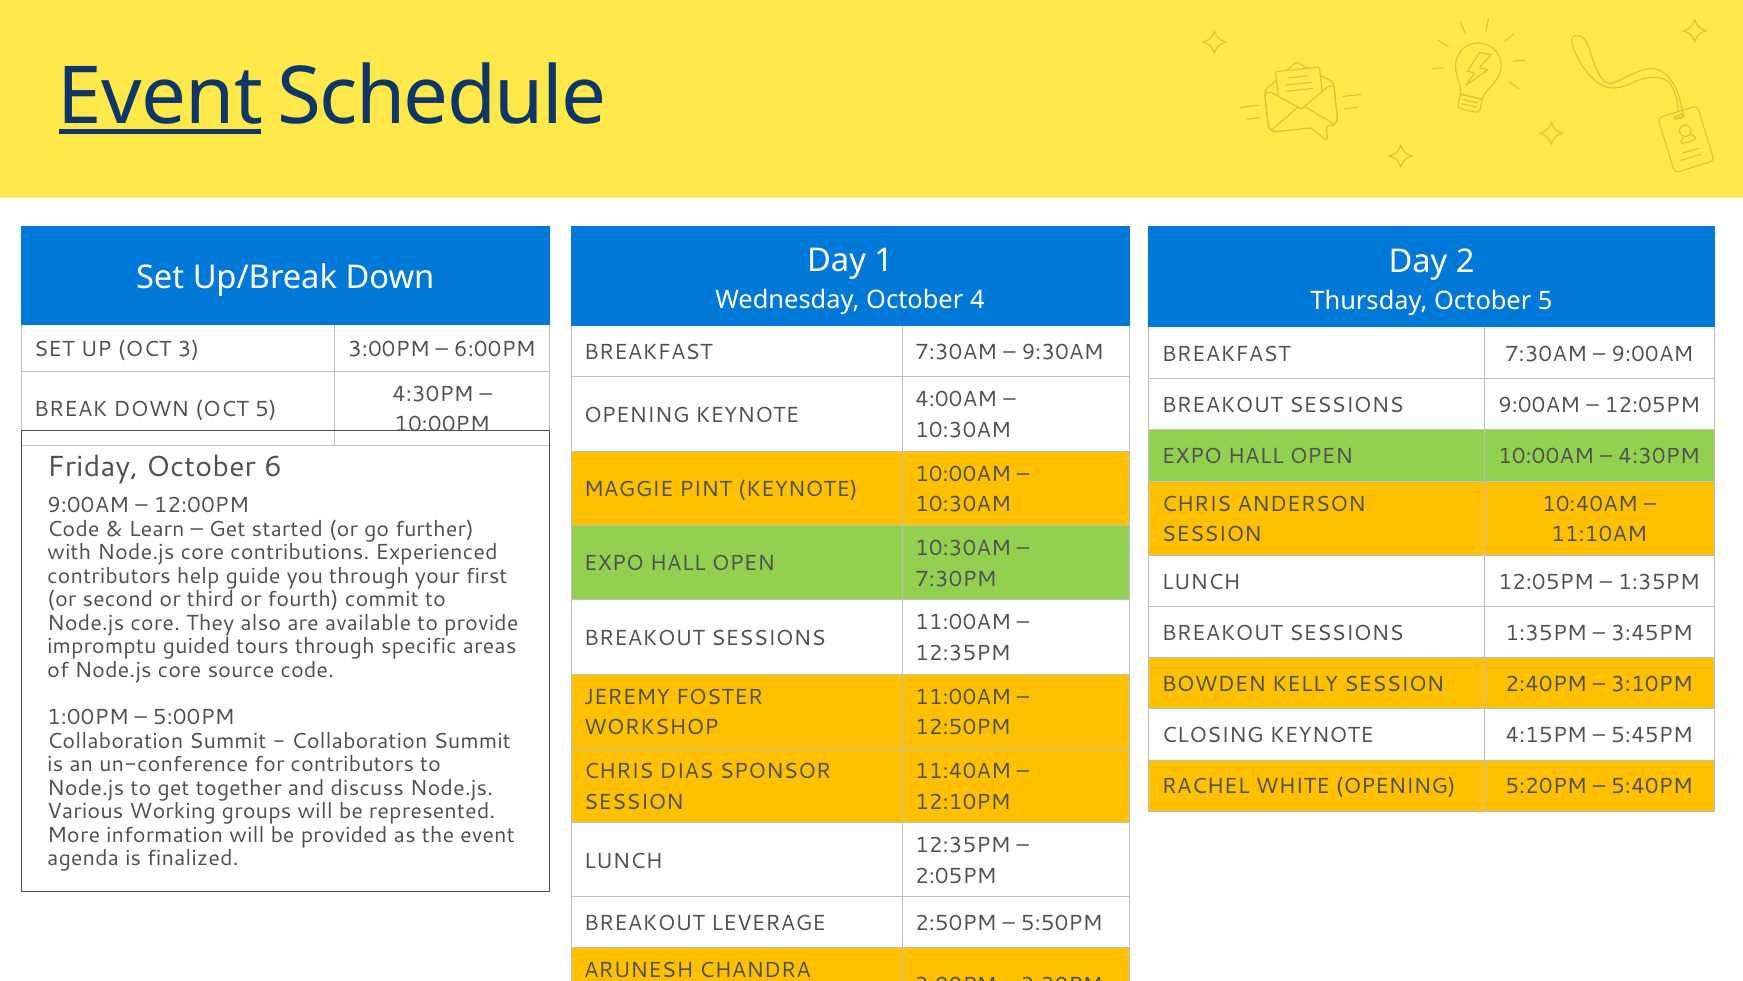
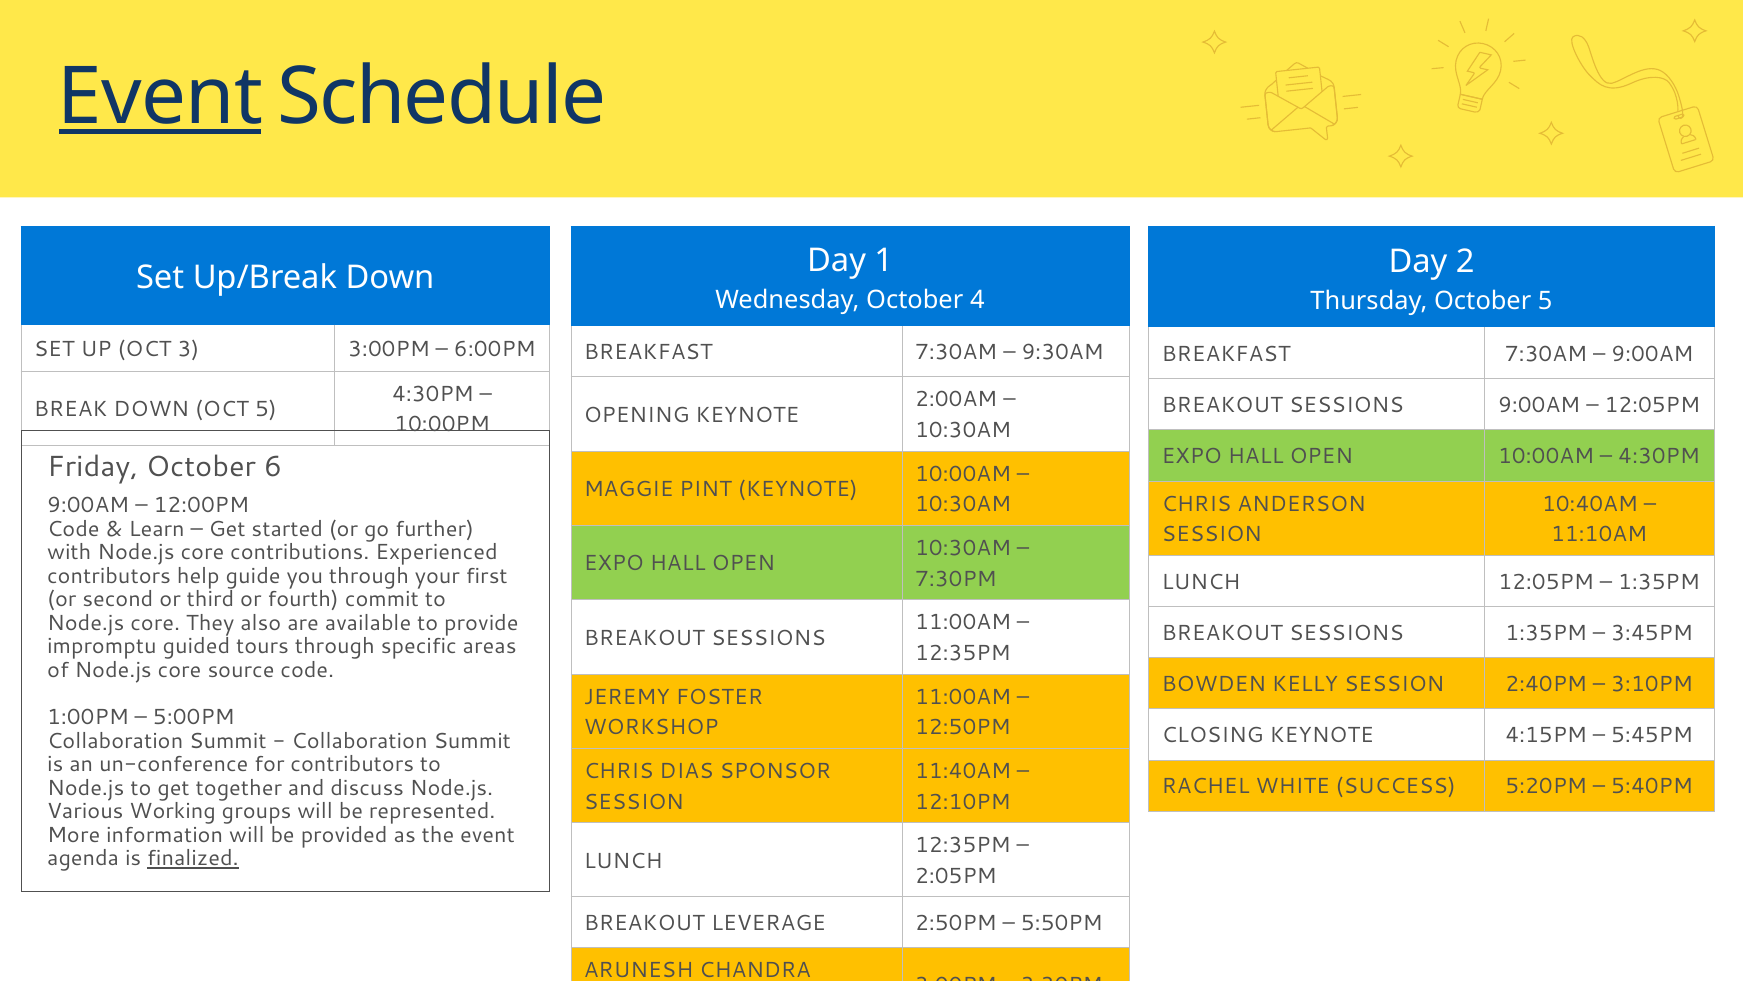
4:00AM: 4:00AM -> 2:00AM
WHITE OPENING: OPENING -> SUCCESS
finalized underline: none -> present
